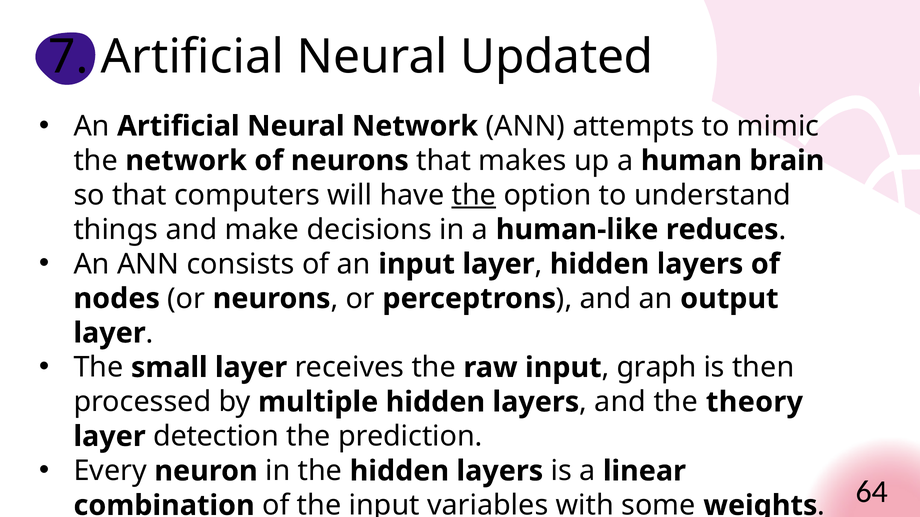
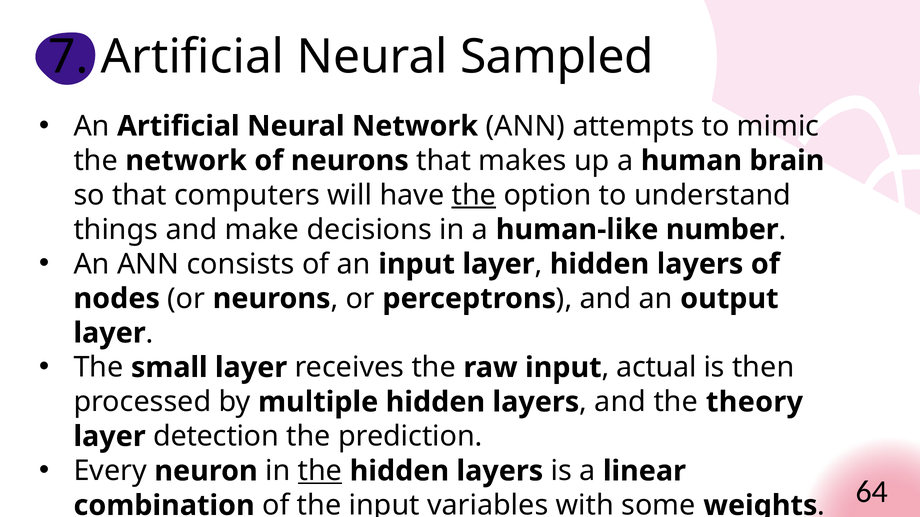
Updated: Updated -> Sampled
reduces: reduces -> number
graph: graph -> actual
the at (320, 471) underline: none -> present
